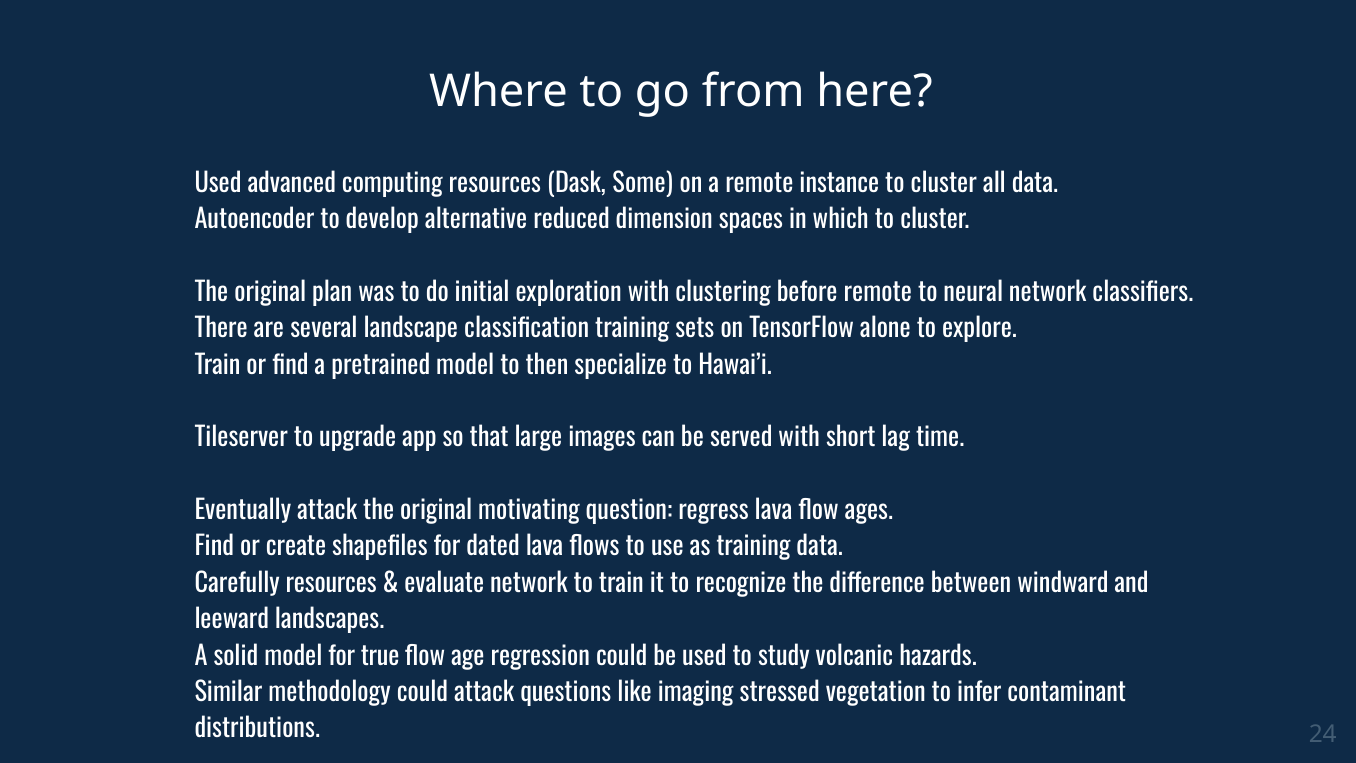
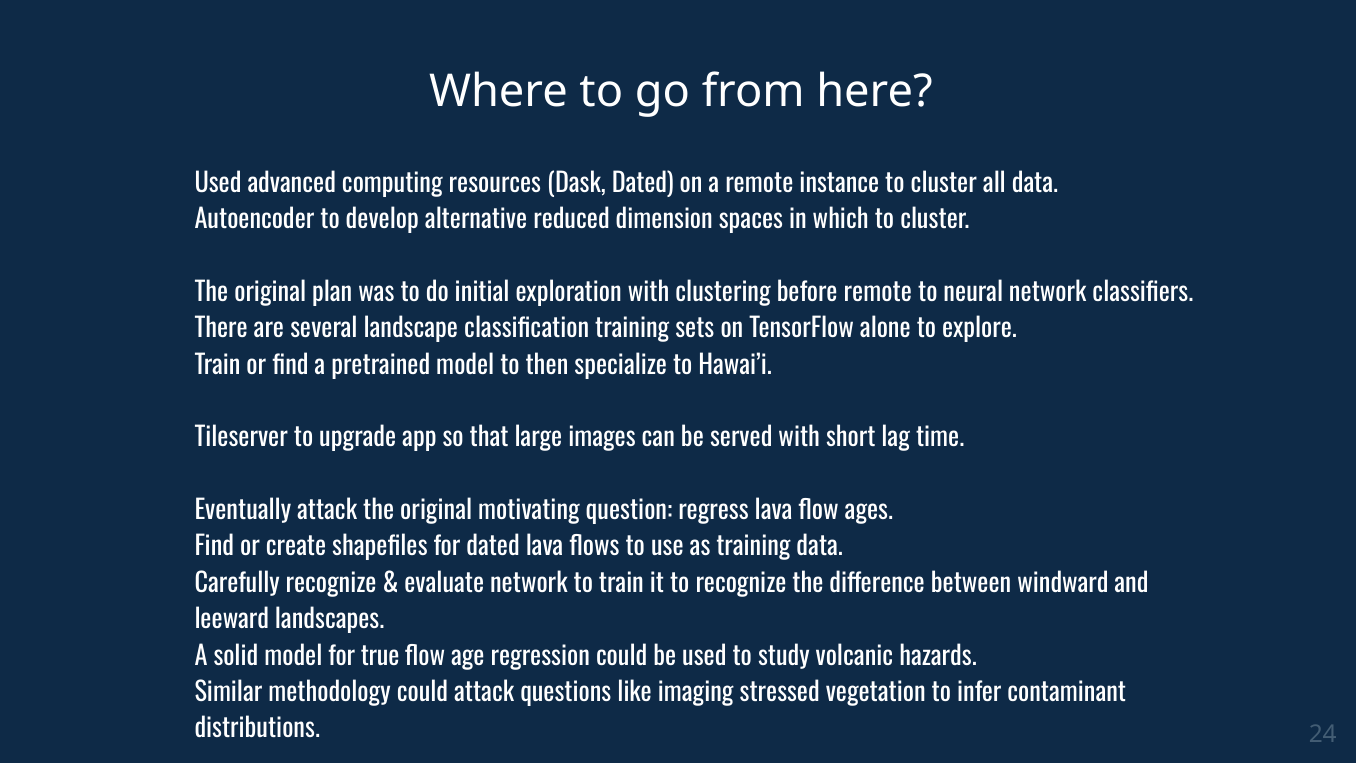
Dask Some: Some -> Dated
Carefully resources: resources -> recognize
